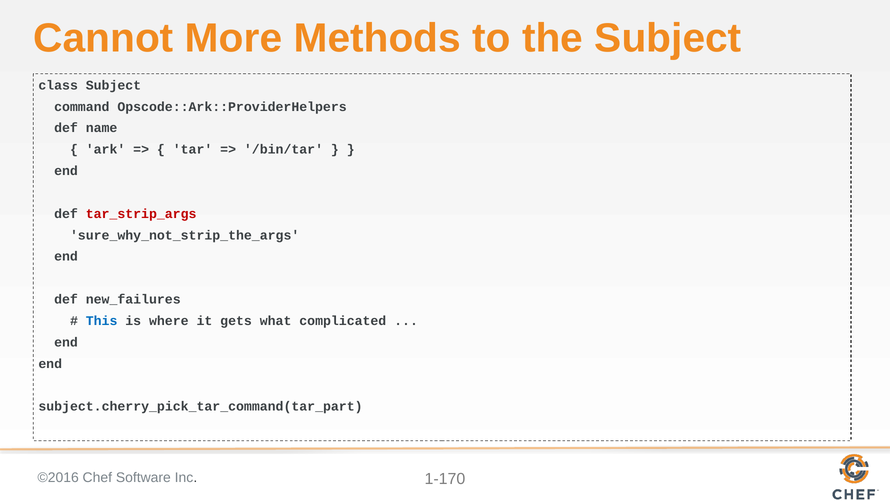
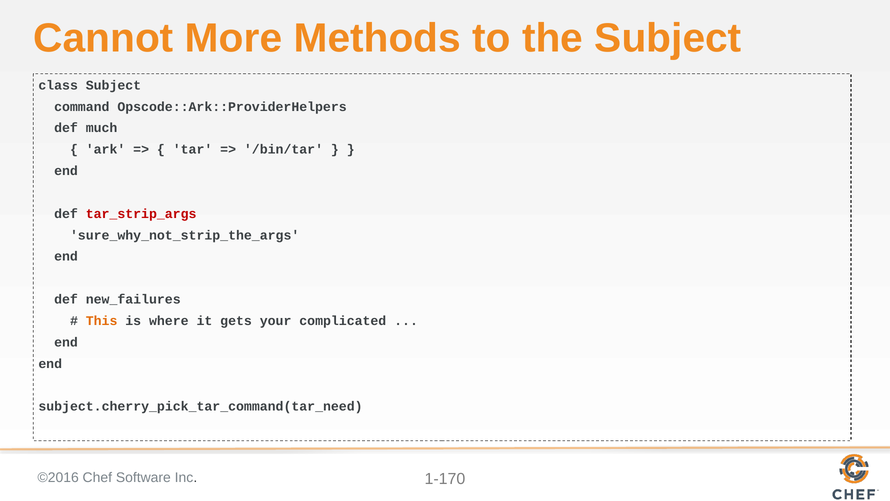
name: name -> much
This colour: blue -> orange
what: what -> your
subject.cherry_pick_tar_command(tar_part: subject.cherry_pick_tar_command(tar_part -> subject.cherry_pick_tar_command(tar_need
